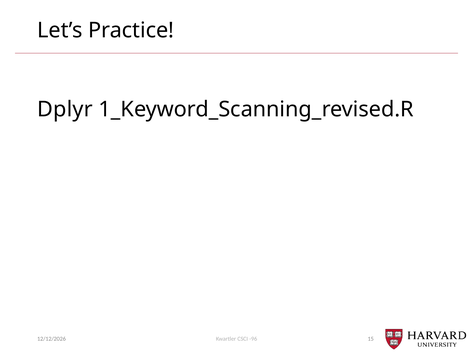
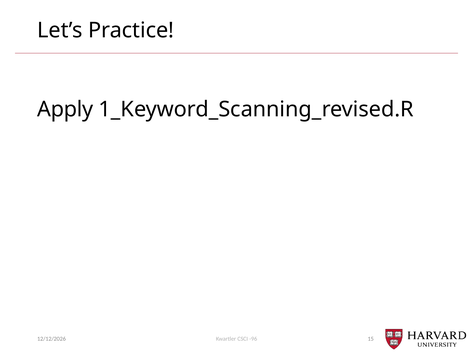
Dplyr: Dplyr -> Apply
